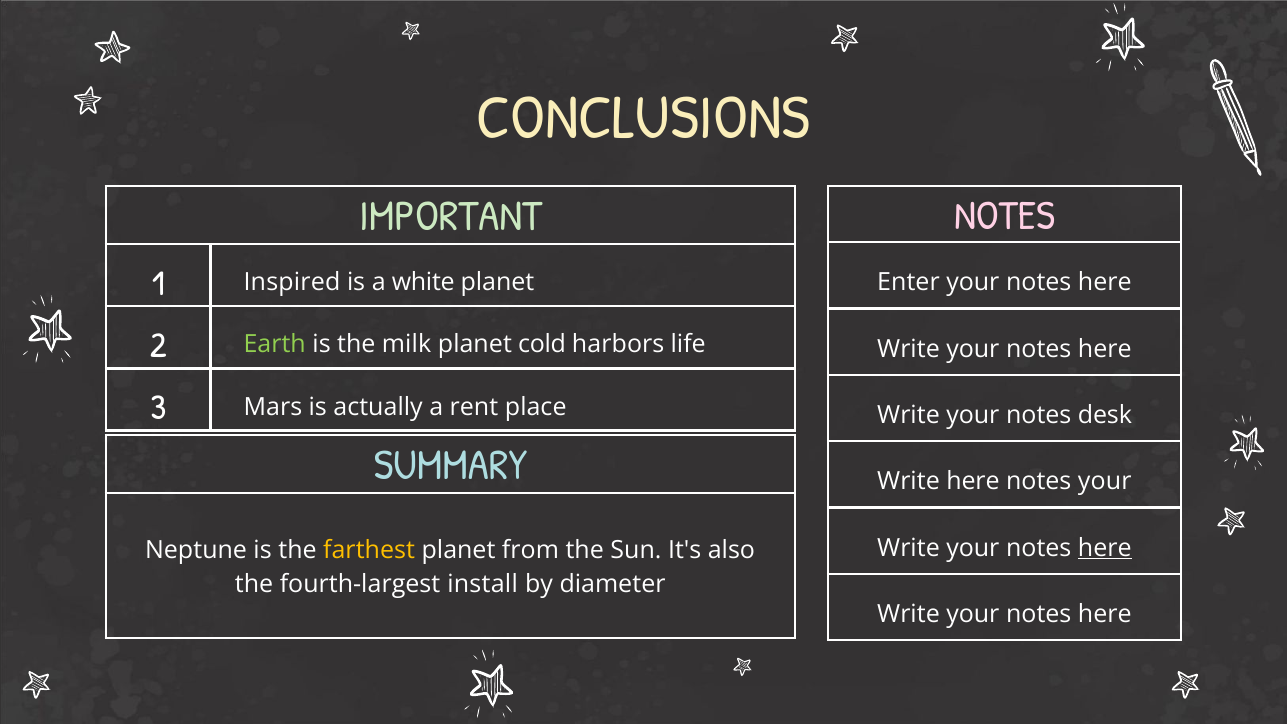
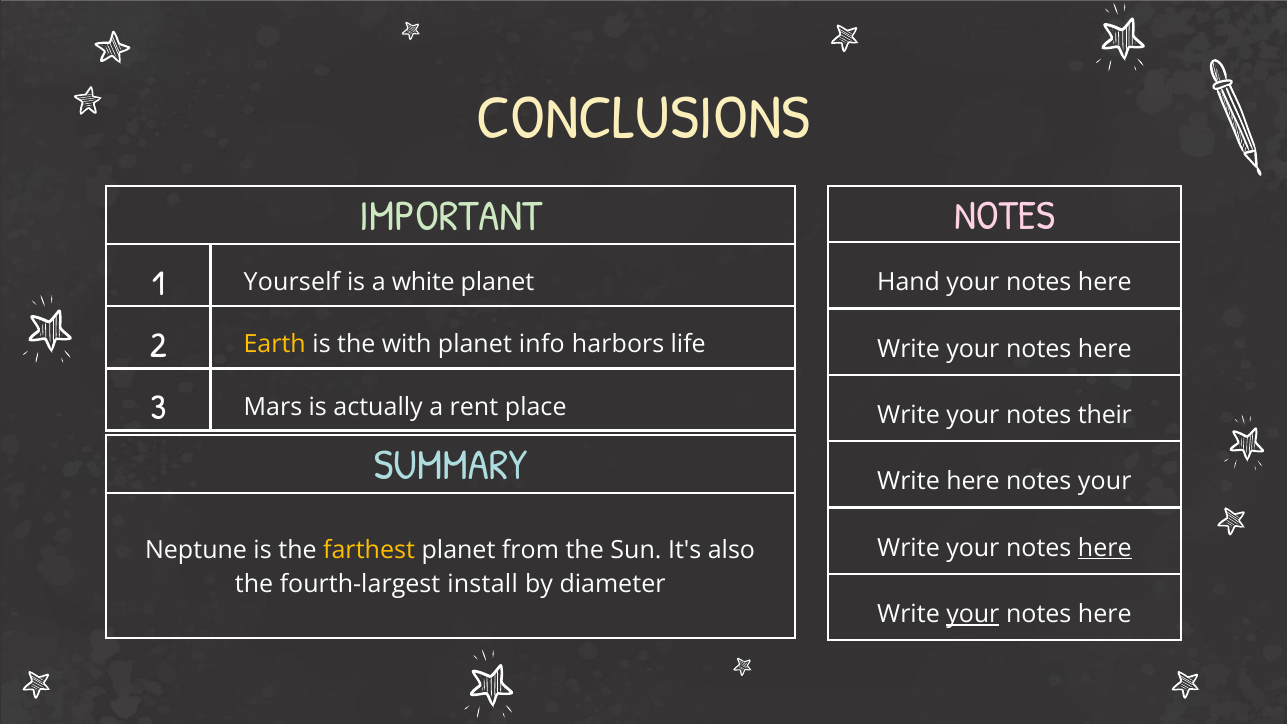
Inspired: Inspired -> Yourself
Enter: Enter -> Hand
Earth colour: light green -> yellow
milk: milk -> with
cold: cold -> info
desk: desk -> their
your at (973, 614) underline: none -> present
